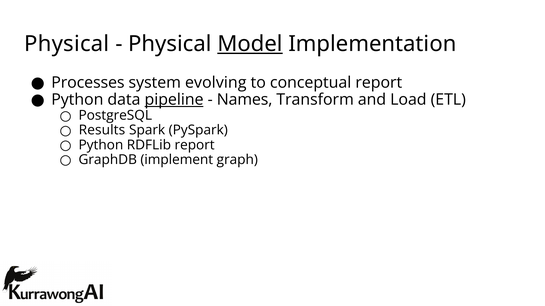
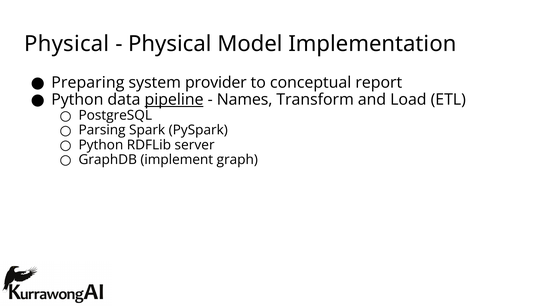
Model underline: present -> none
Processes: Processes -> Preparing
evolving: evolving -> provider
Results: Results -> Parsing
RDFLib report: report -> server
